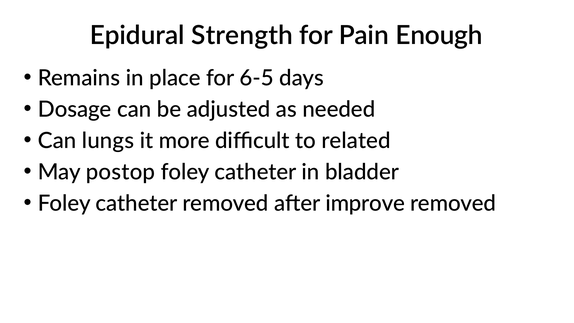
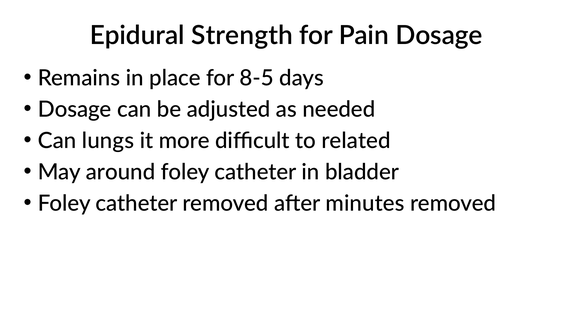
Pain Enough: Enough -> Dosage
6-5: 6-5 -> 8-5
postop: postop -> around
improve: improve -> minutes
